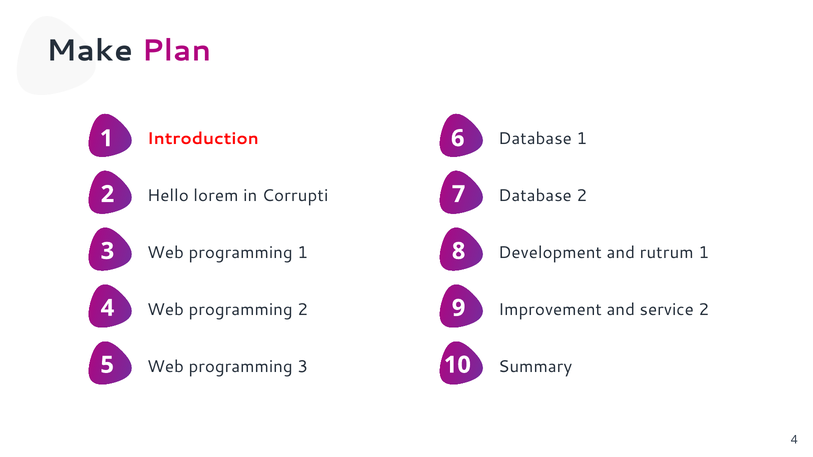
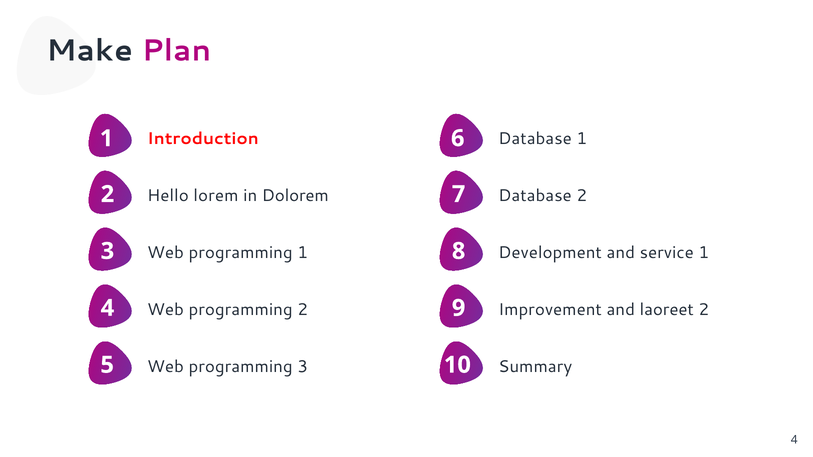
Corrupti: Corrupti -> Dolorem
rutrum: rutrum -> service
service: service -> laoreet
